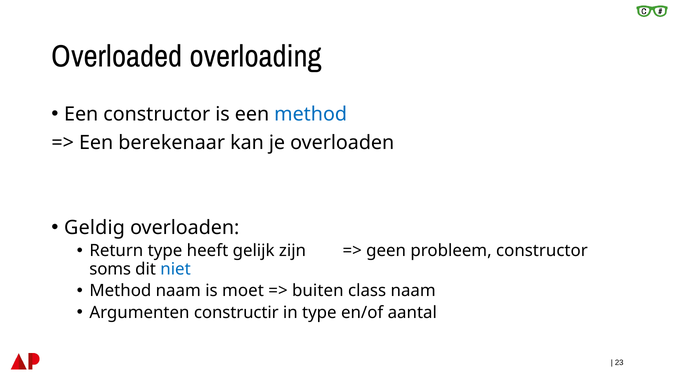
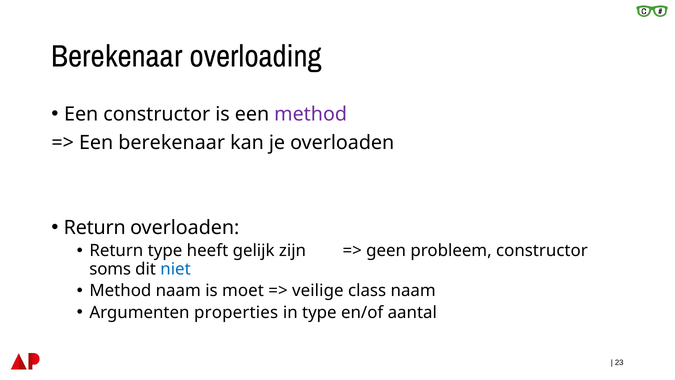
Overloaded at (117, 57): Overloaded -> Berekenaar
method at (311, 114) colour: blue -> purple
Geldig at (95, 227): Geldig -> Return
buiten: buiten -> veilige
constructir: constructir -> properties
